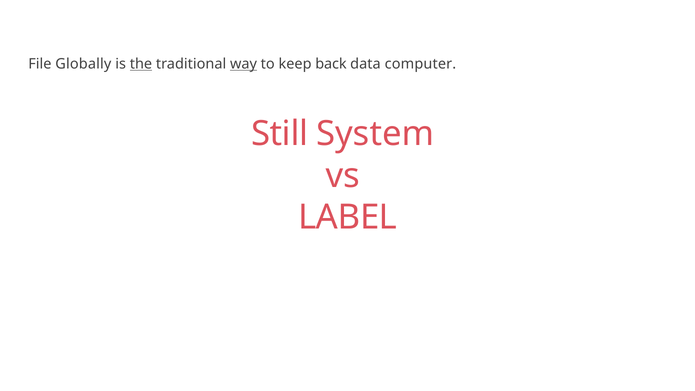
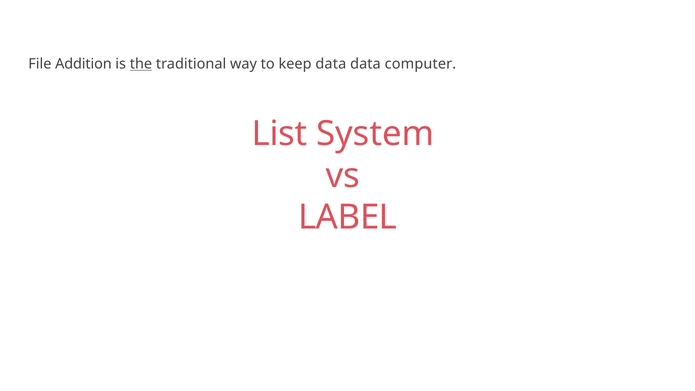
Globally: Globally -> Addition
way underline: present -> none
keep back: back -> data
Still: Still -> List
